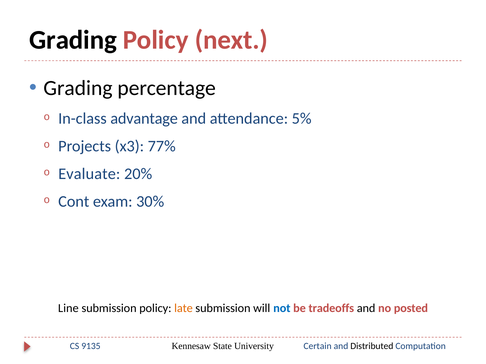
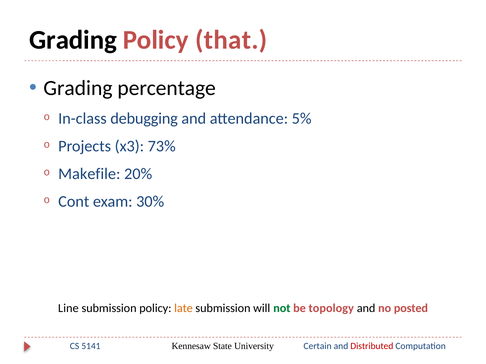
next: next -> that
advantage: advantage -> debugging
77%: 77% -> 73%
Evaluate: Evaluate -> Makefile
not colour: blue -> green
tradeoffs: tradeoffs -> topology
9135: 9135 -> 5141
Distributed colour: black -> red
